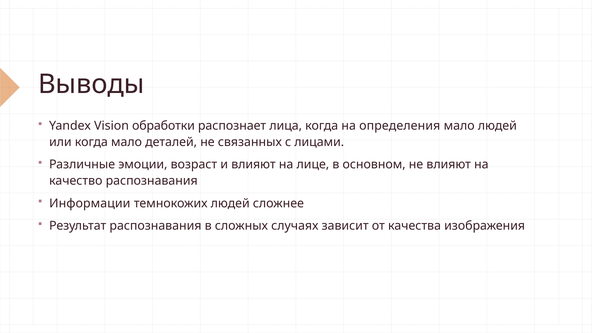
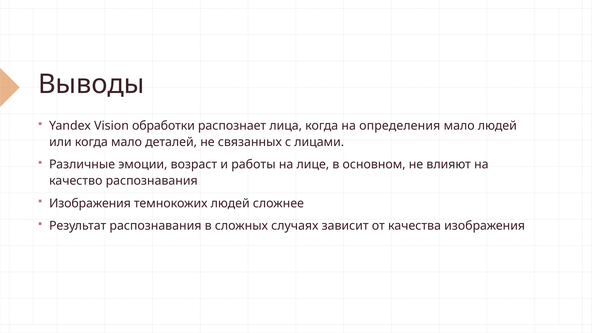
и влияют: влияют -> работы
Информации at (90, 203): Информации -> Изображения
